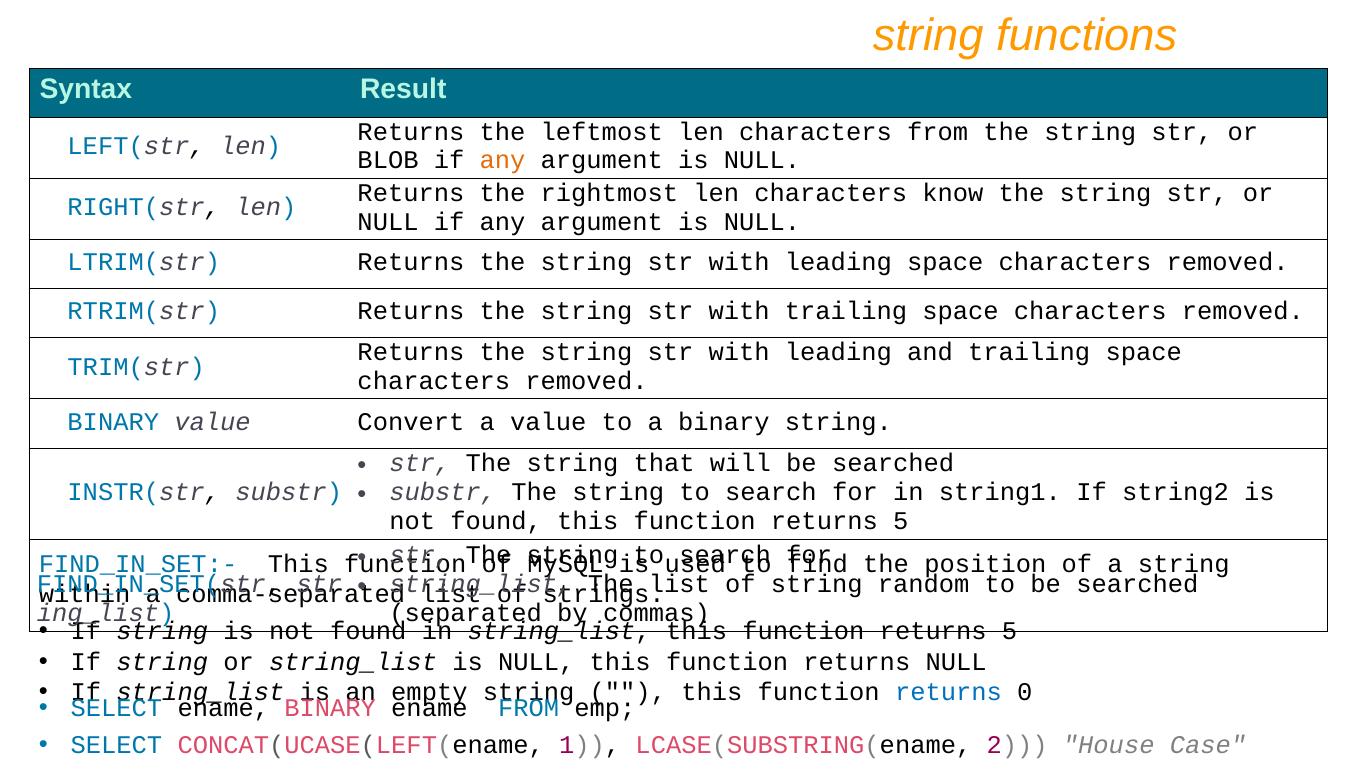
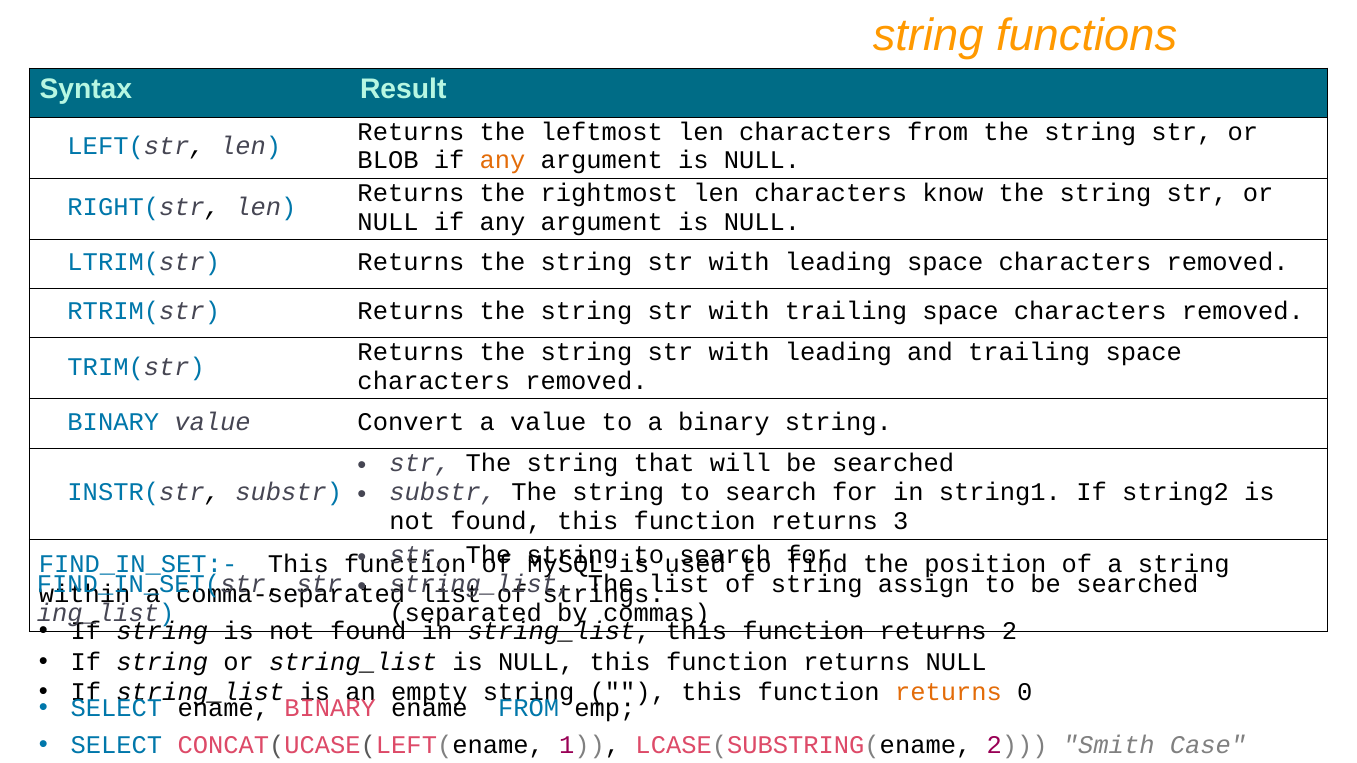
5 at (901, 521): 5 -> 3
random: random -> assign
5 at (1010, 632): 5 -> 2
returns at (948, 693) colour: blue -> orange
House: House -> Smith
